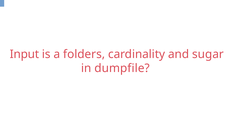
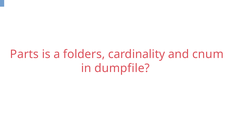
Input: Input -> Parts
sugar: sugar -> cnum
